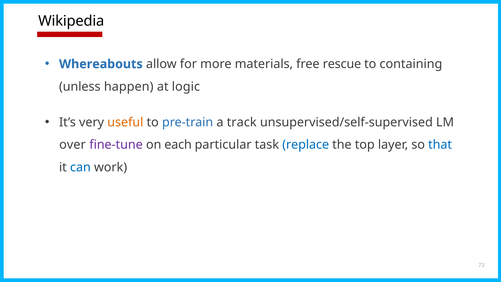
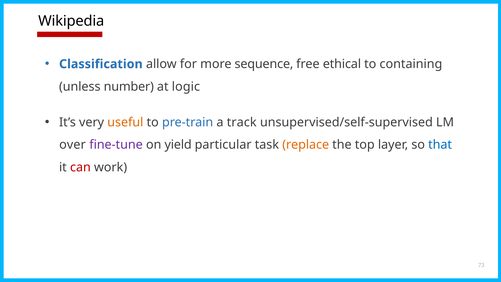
Whereabouts: Whereabouts -> Classification
materials: materials -> sequence
rescue: rescue -> ethical
happen: happen -> number
each: each -> yield
replace colour: blue -> orange
can colour: blue -> red
